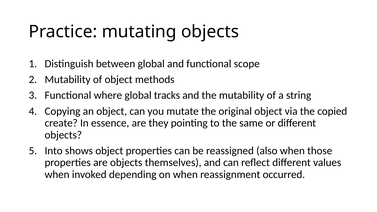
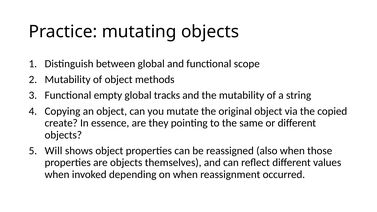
where: where -> empty
Into: Into -> Will
